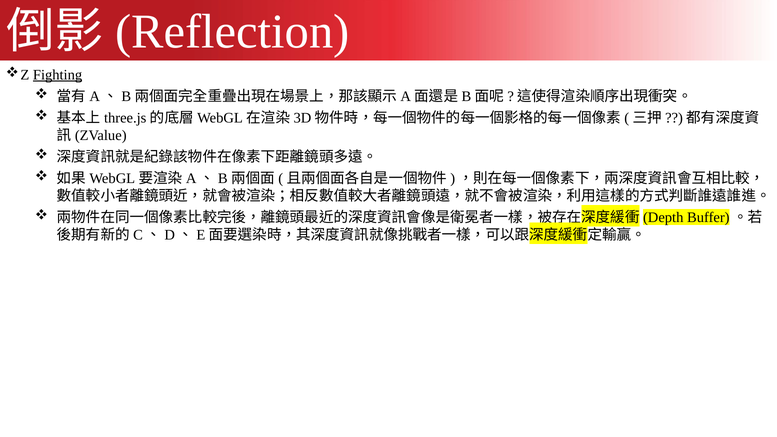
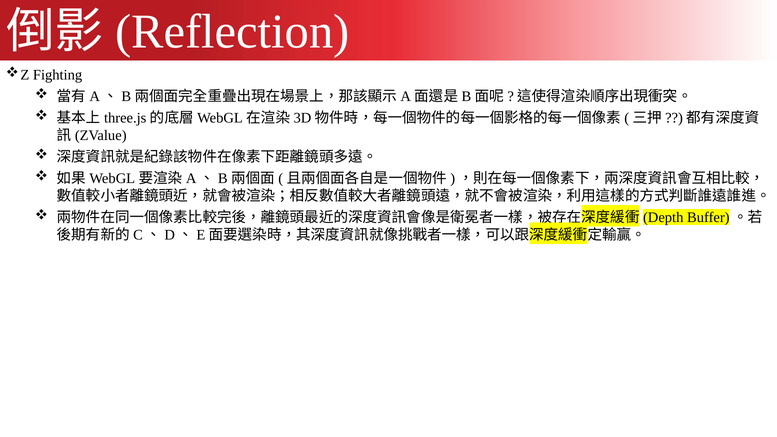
Fighting underline: present -> none
